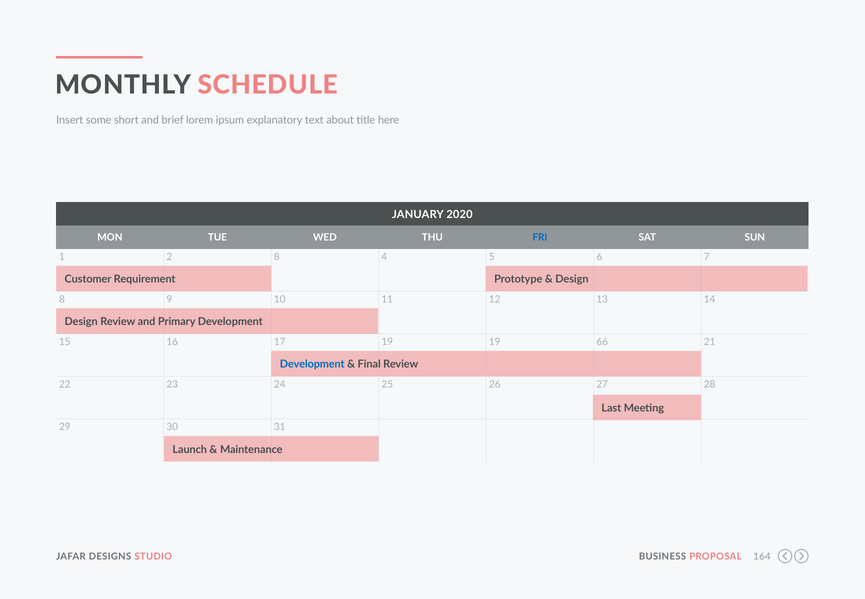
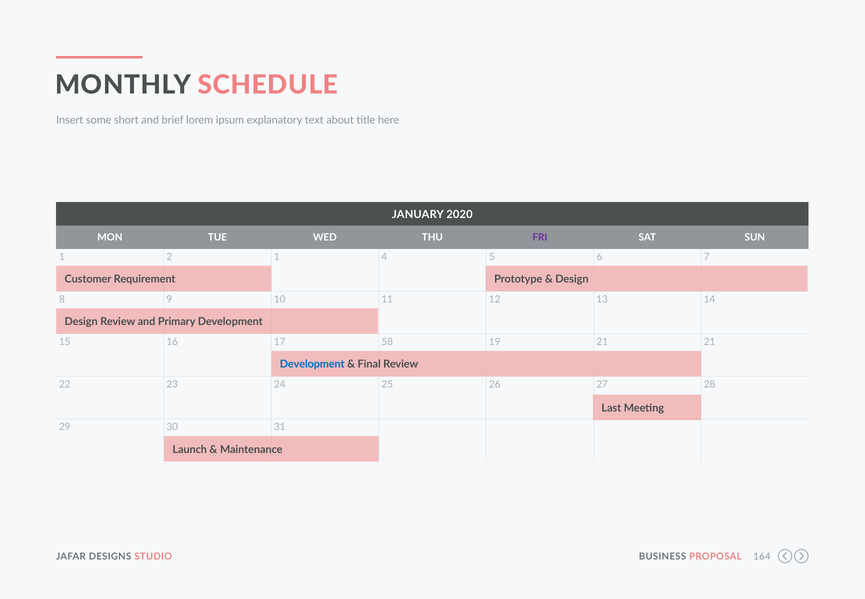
FRI colour: blue -> purple
2 8: 8 -> 1
17 19: 19 -> 58
19 66: 66 -> 21
